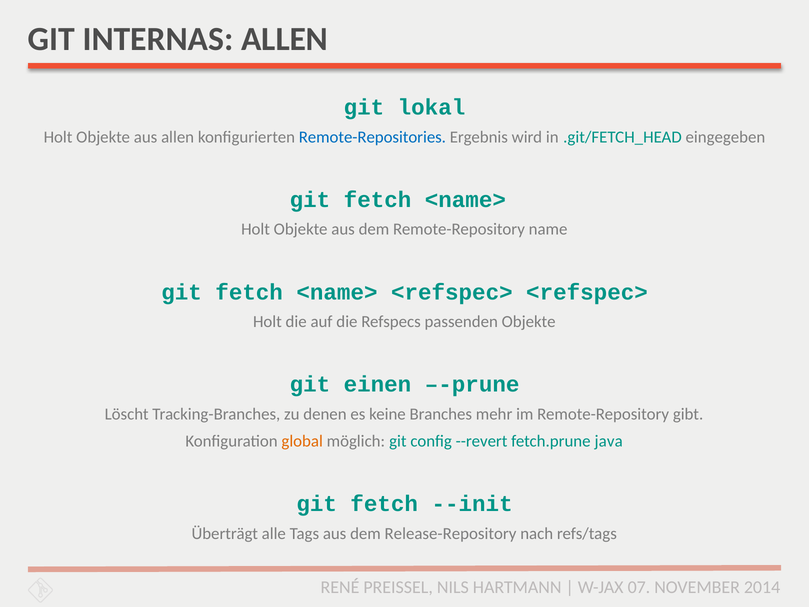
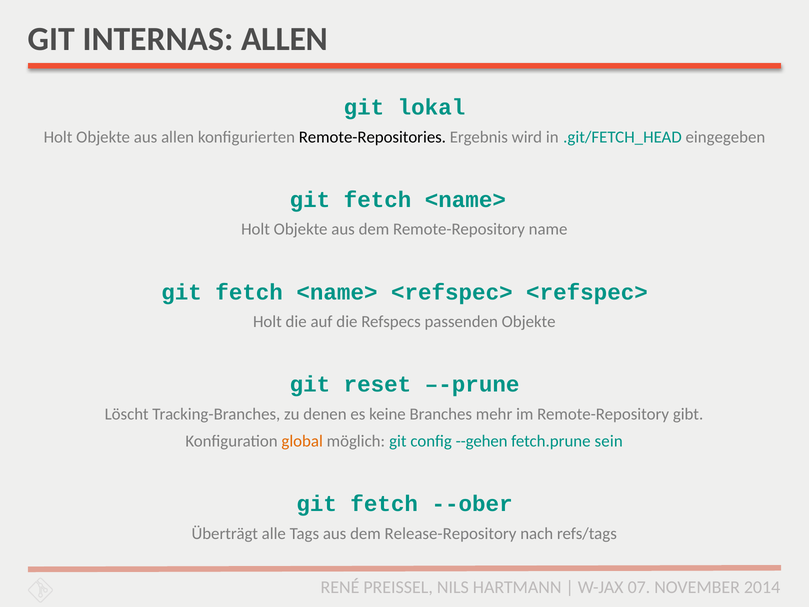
Remote-Repositories colour: blue -> black
einen: einen -> reset
--revert: --revert -> --gehen
java: java -> sein
--init: --init -> --ober
